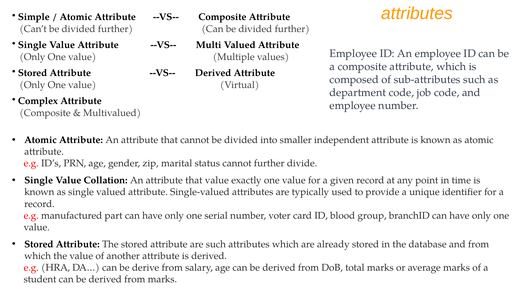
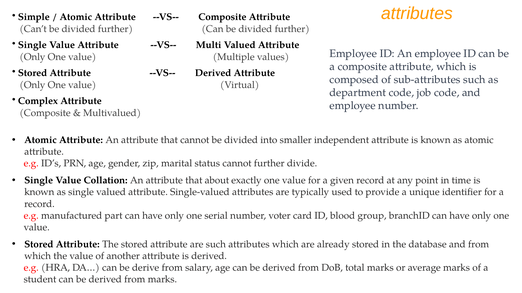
that value: value -> about
